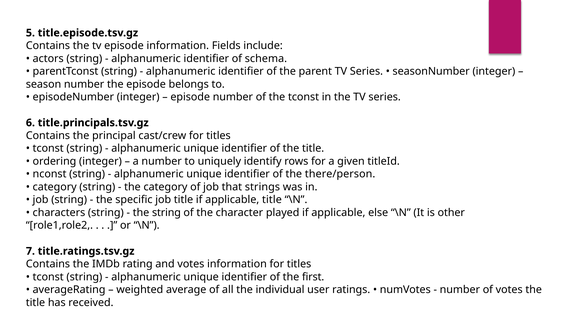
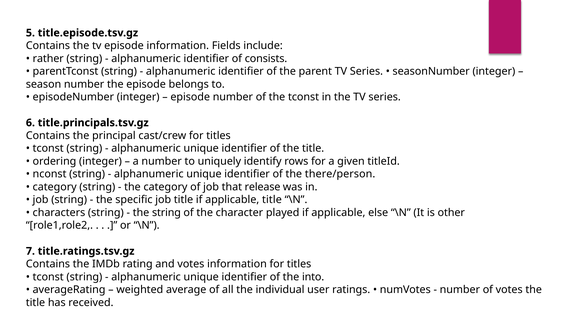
actors: actors -> rather
schema: schema -> consists
strings: strings -> release
first: first -> into
